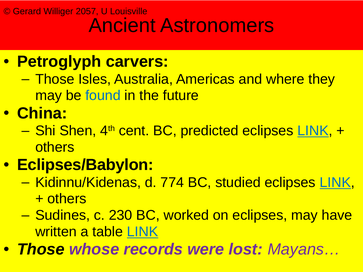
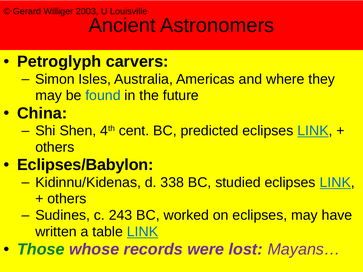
2057: 2057 -> 2003
Those at (55, 79): Those -> Simon
774: 774 -> 338
230: 230 -> 243
Those at (41, 249) colour: black -> green
